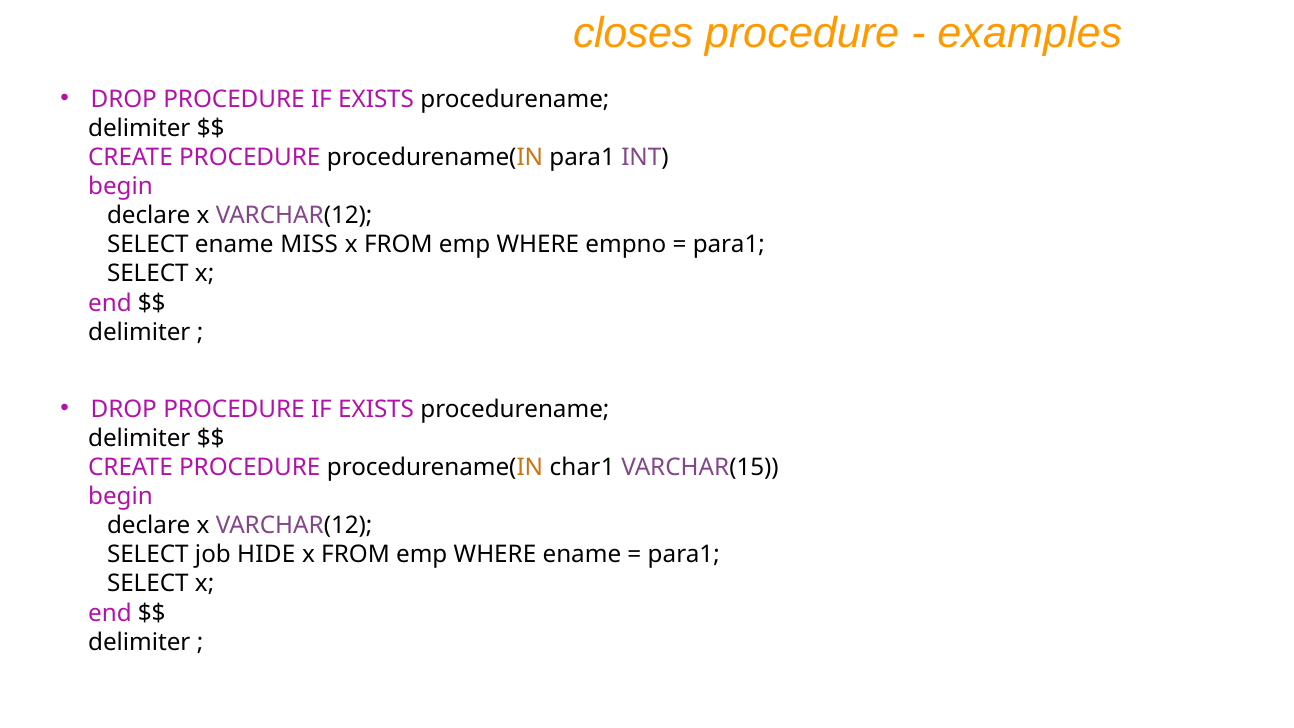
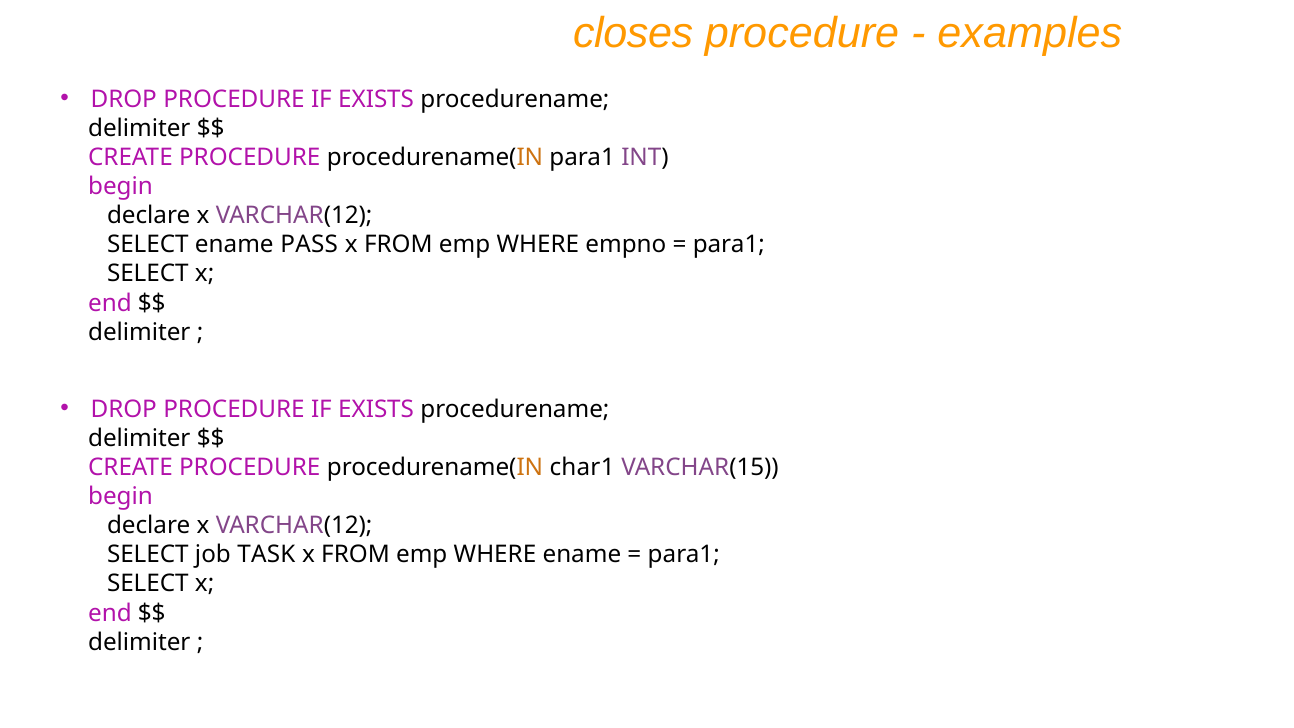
MISS: MISS -> PASS
HIDE: HIDE -> TASK
